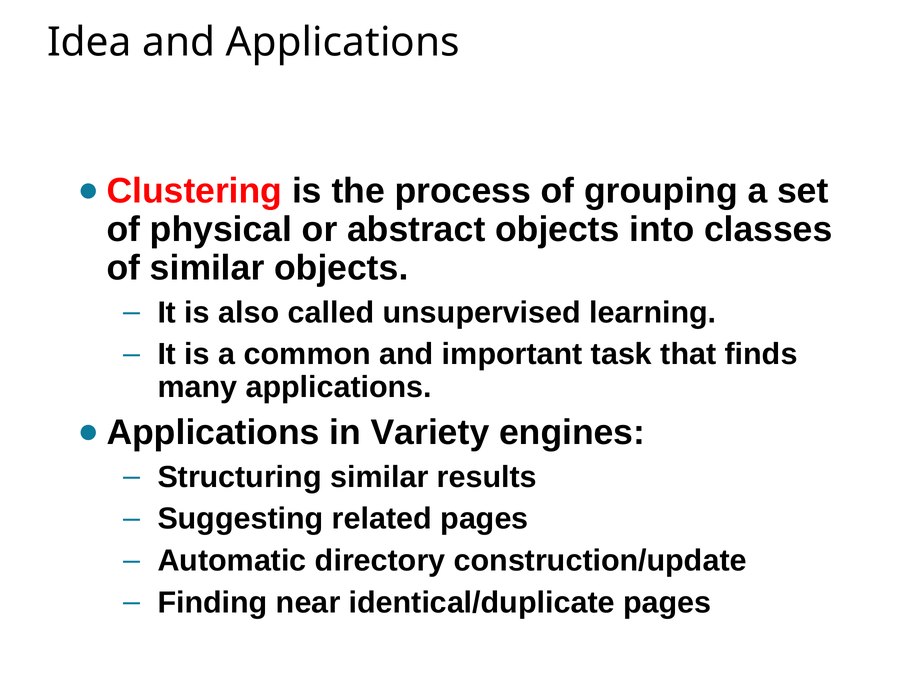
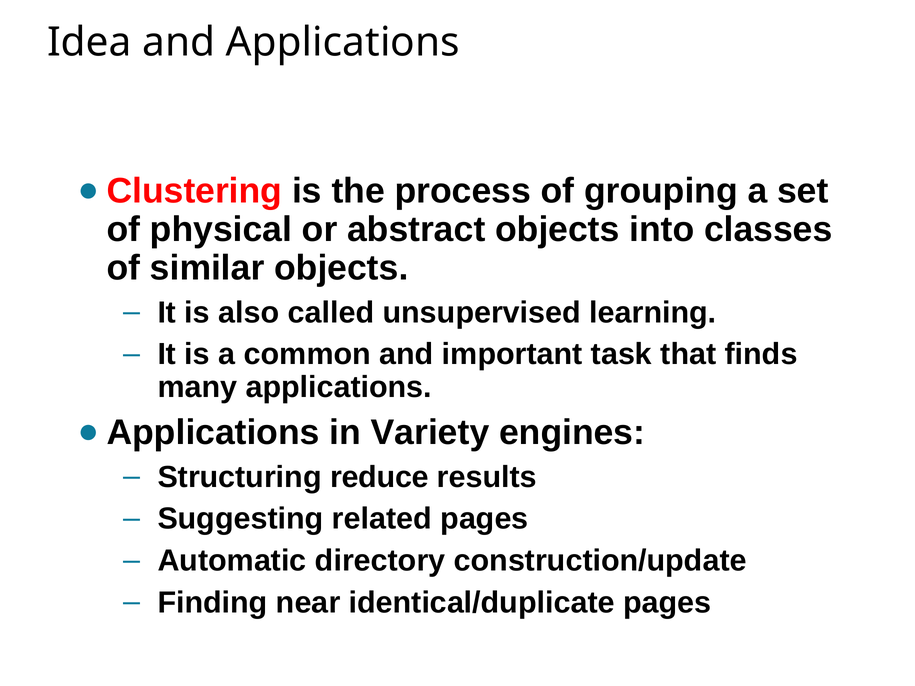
Structuring similar: similar -> reduce
